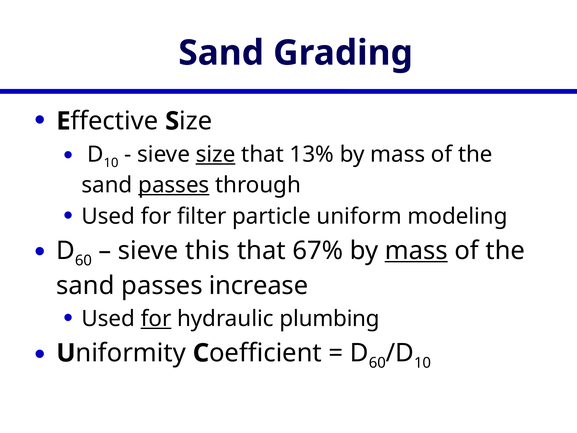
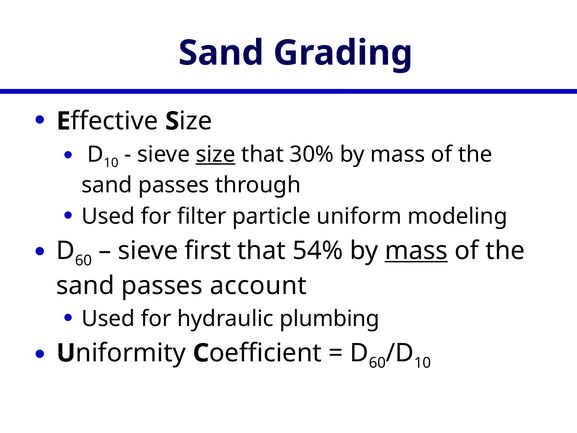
13%: 13% -> 30%
passes at (174, 185) underline: present -> none
this: this -> first
67%: 67% -> 54%
increase: increase -> account
for at (156, 319) underline: present -> none
